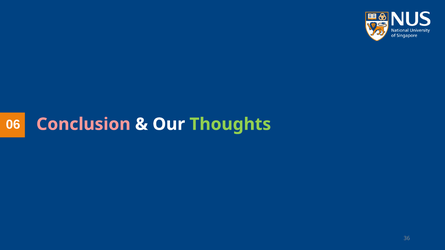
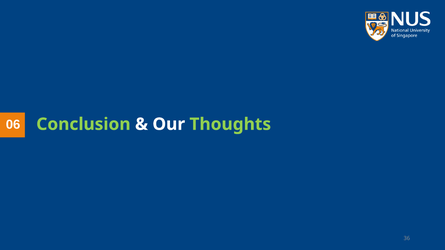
Conclusion colour: pink -> light green
